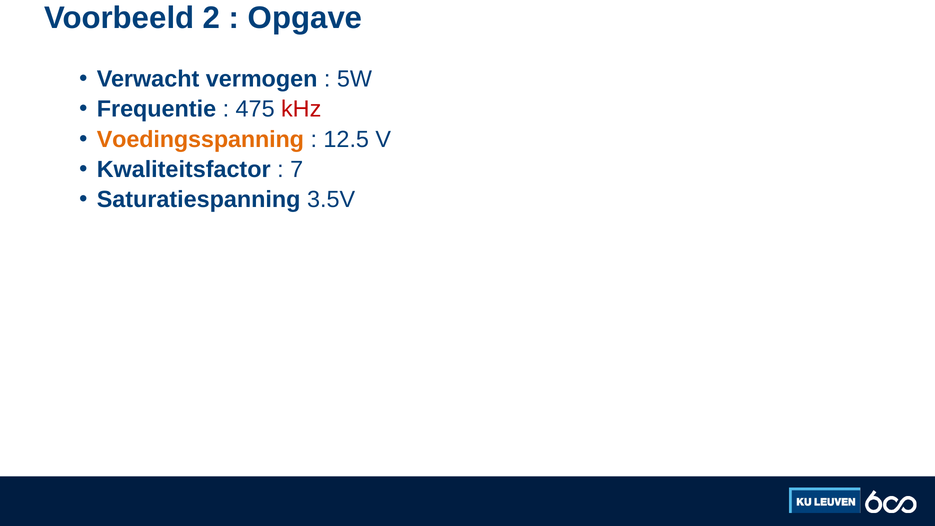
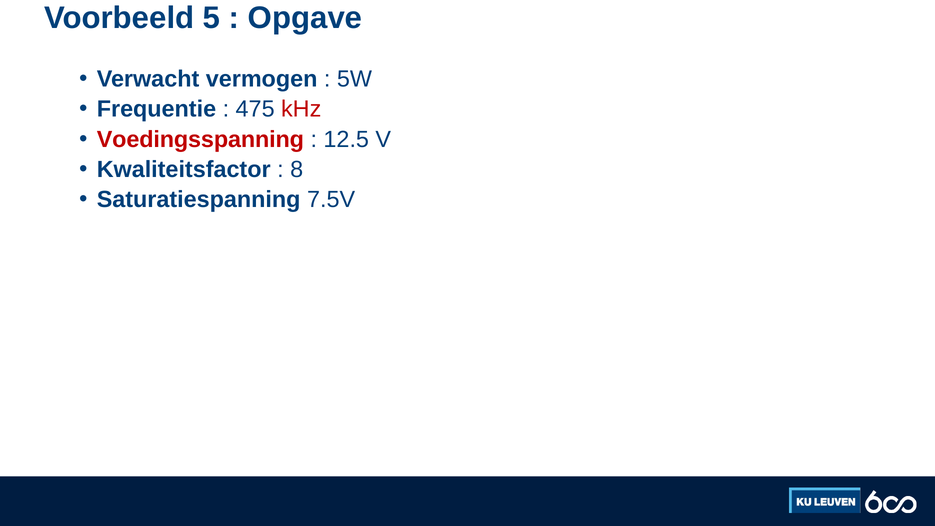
2: 2 -> 5
Voedingsspanning colour: orange -> red
7: 7 -> 8
3.5V: 3.5V -> 7.5V
